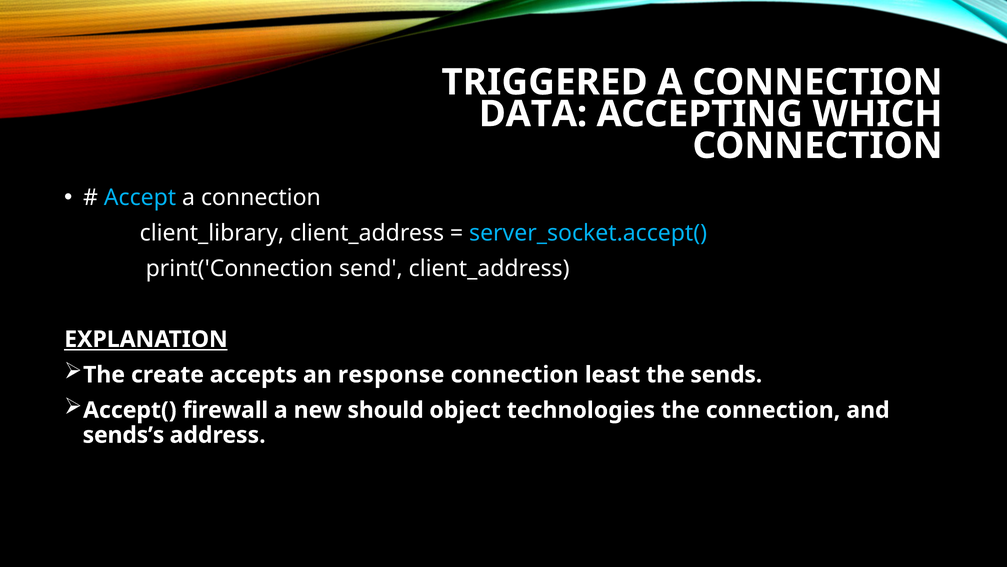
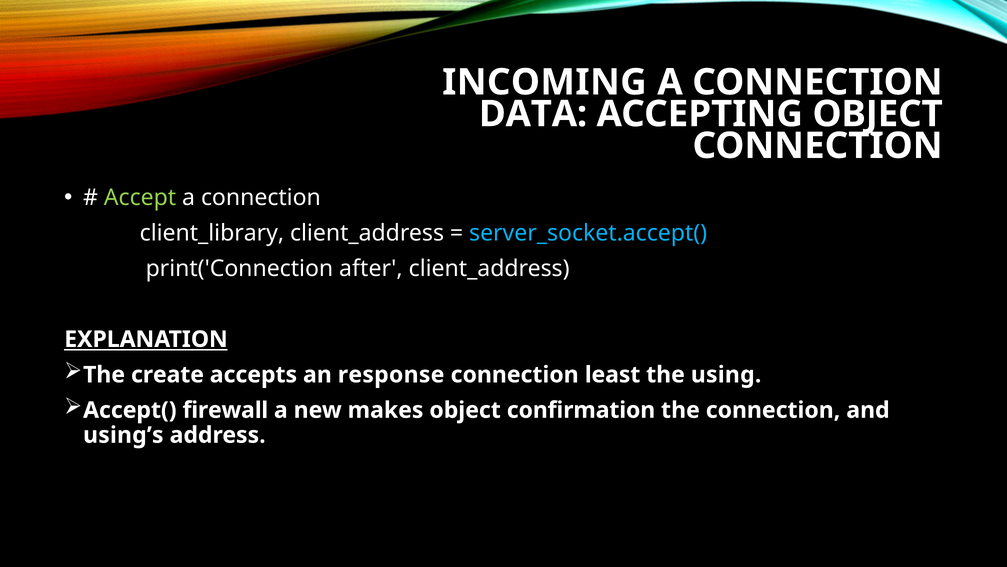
TRIGGERED: TRIGGERED -> INCOMING
ACCEPTING WHICH: WHICH -> OBJECT
Accept colour: light blue -> light green
send: send -> after
sends: sends -> using
should: should -> makes
technologies: technologies -> confirmation
sends’s: sends’s -> using’s
